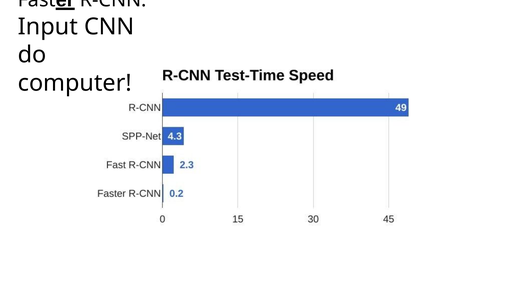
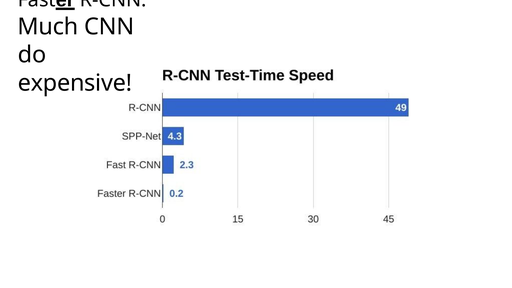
Input: Input -> Much
computer: computer -> expensive
